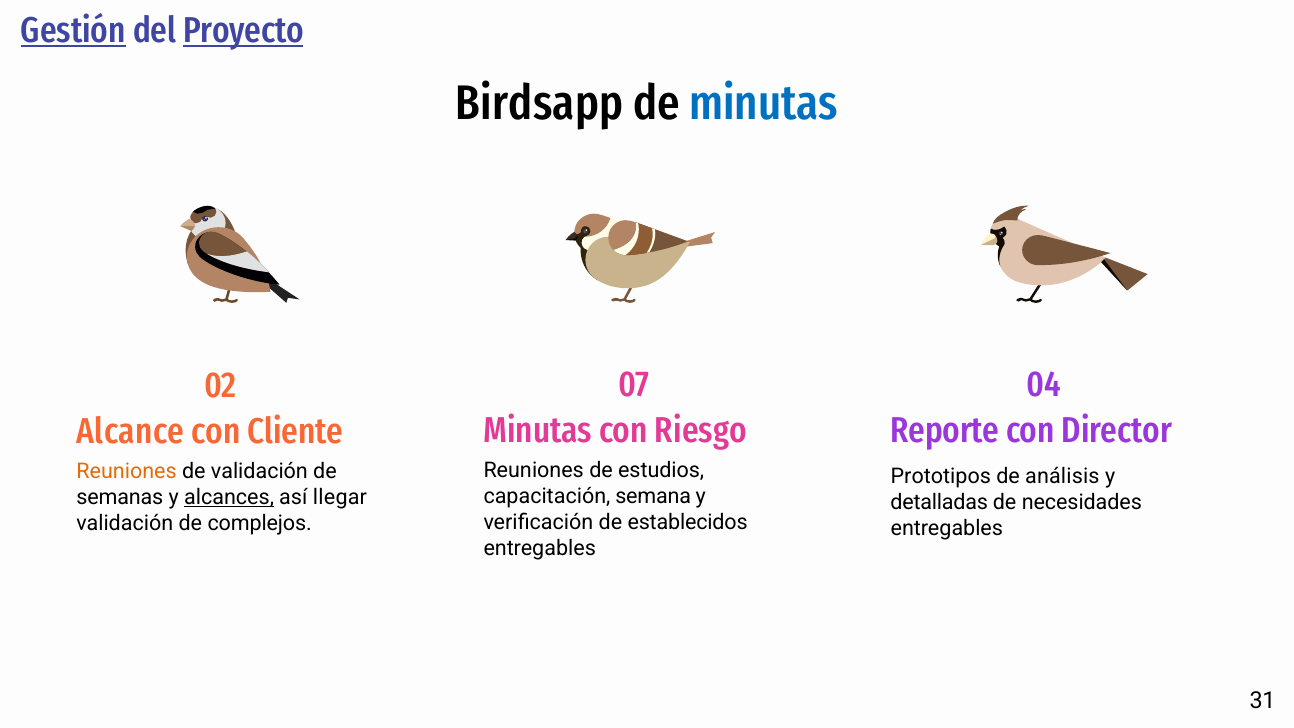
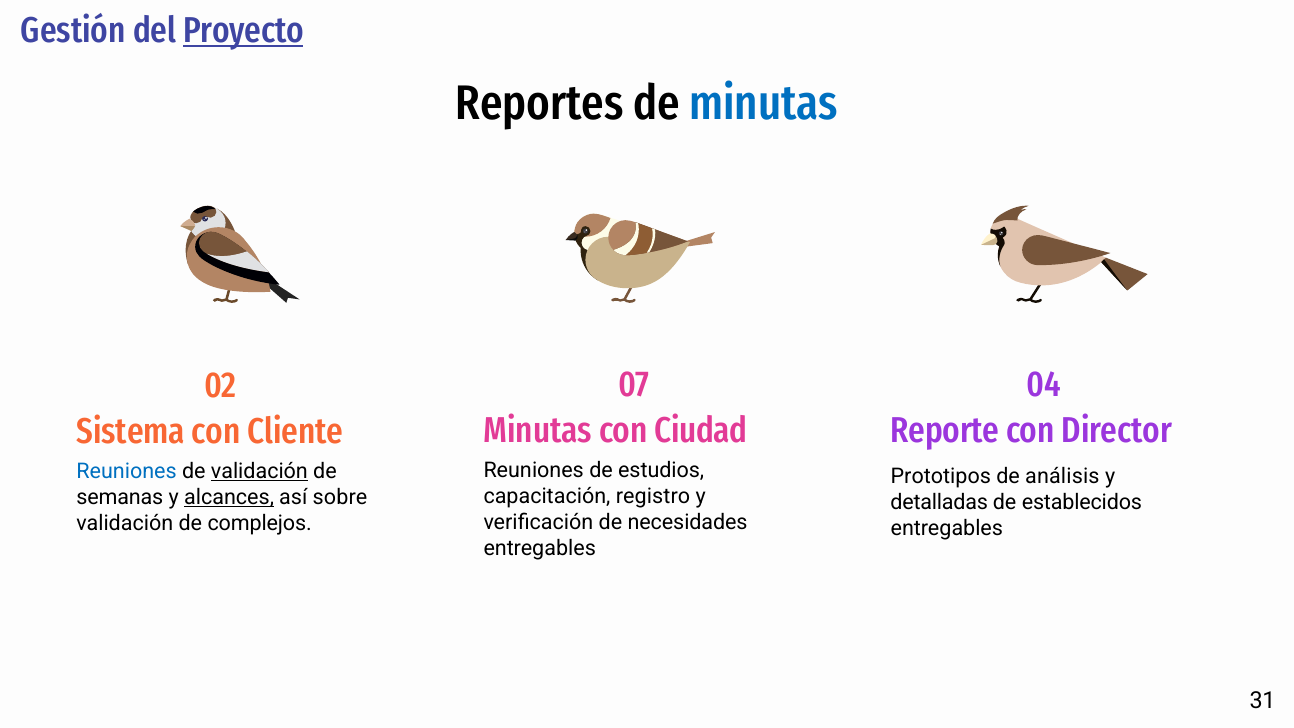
Gestión underline: present -> none
Birdsapp: Birdsapp -> Reportes
Riesgo: Riesgo -> Ciudad
Alcance: Alcance -> Sistema
Reuniones at (127, 471) colour: orange -> blue
validación at (259, 471) underline: none -> present
semana: semana -> registro
llegar: llegar -> sobre
necesidades: necesidades -> establecidos
establecidos: establecidos -> necesidades
